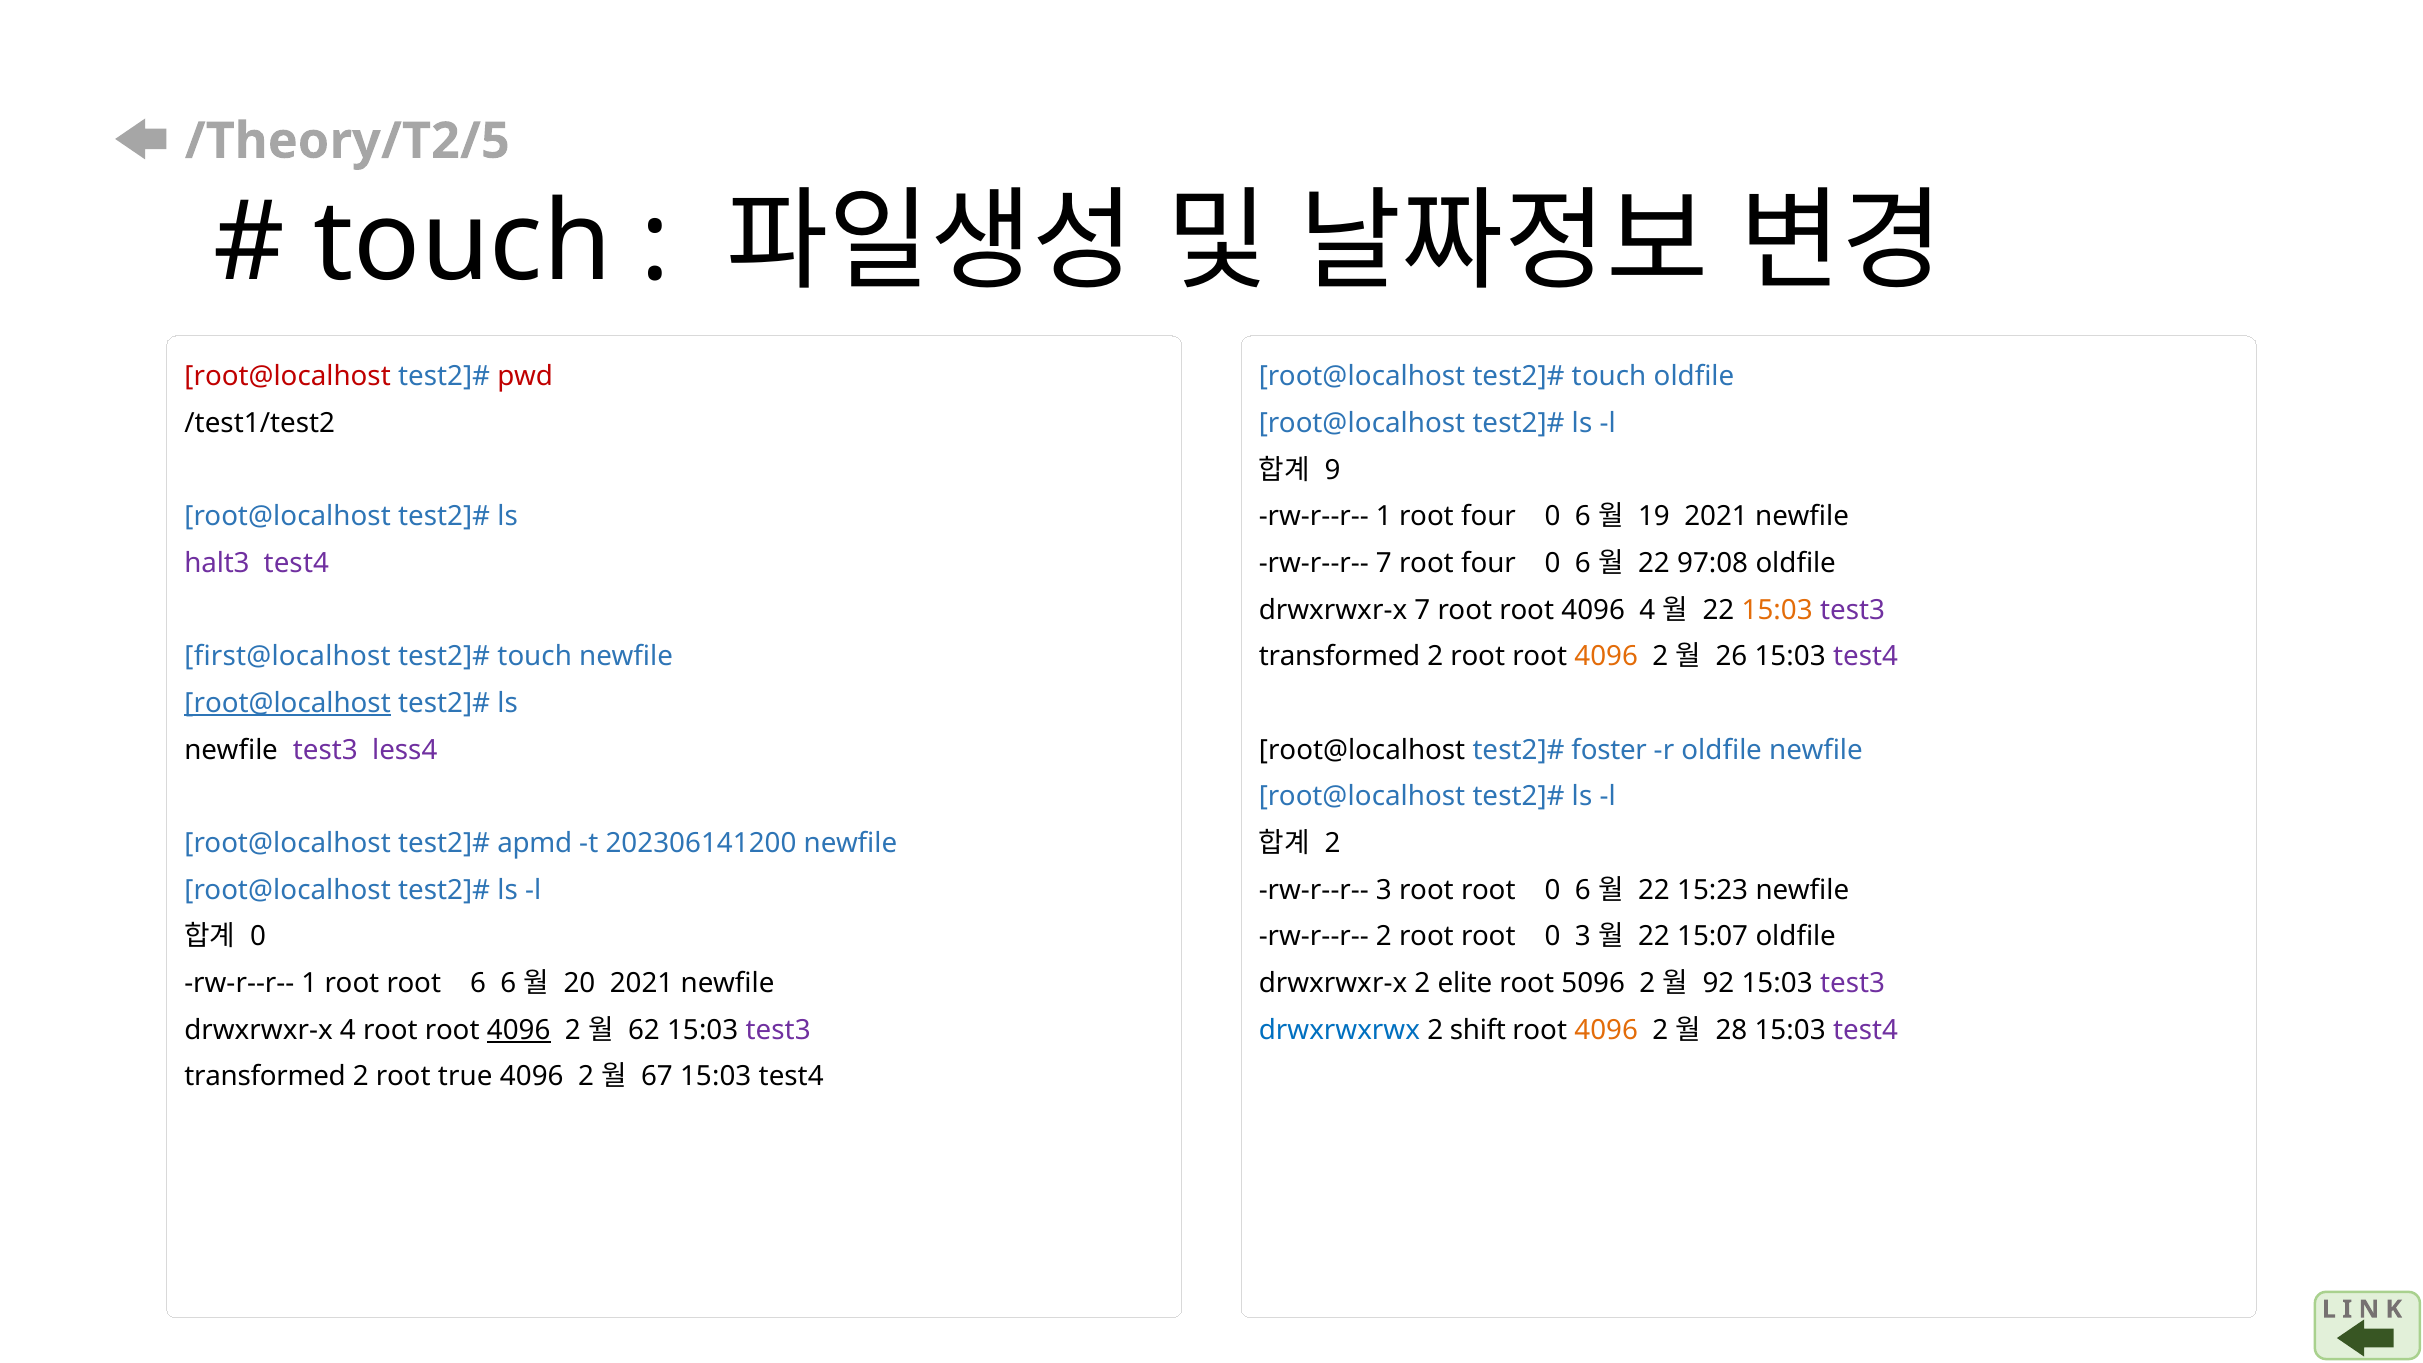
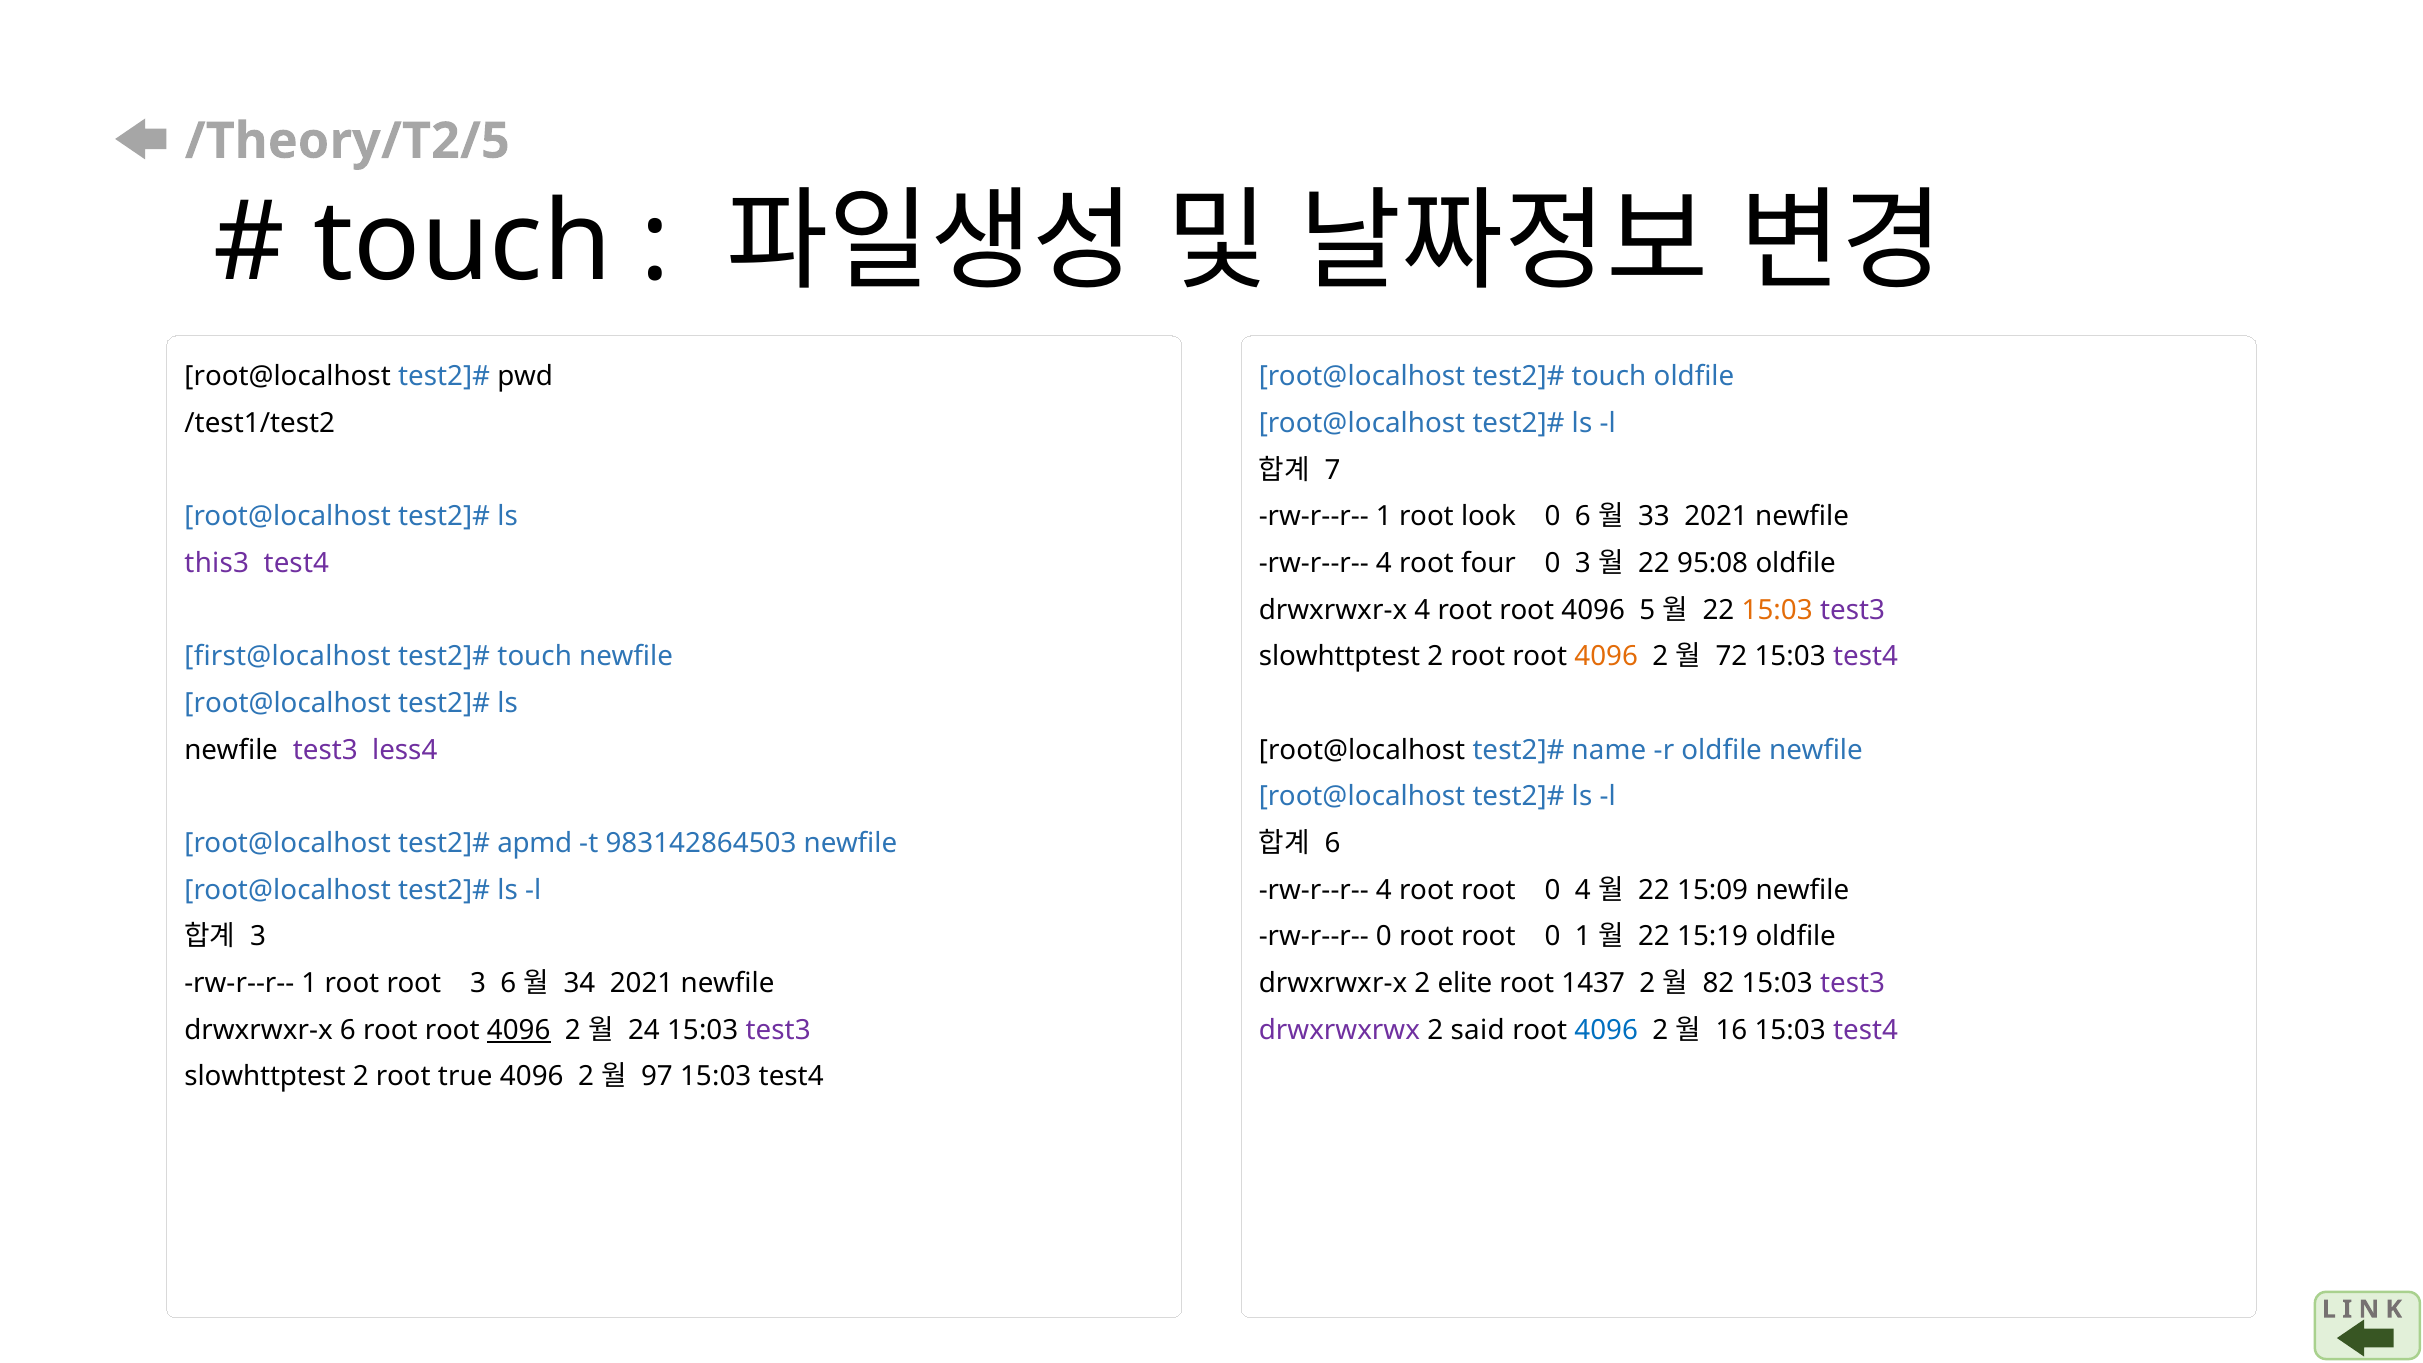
root@localhost at (288, 377) colour: red -> black
pwd colour: red -> black
9: 9 -> 7
1 root four: four -> look
19: 19 -> 33
halt3: halt3 -> this3
7 at (1384, 563): 7 -> 4
6 at (1583, 563): 6 -> 3
97:08: 97:08 -> 95:08
drwxrwxr-x 7: 7 -> 4
4096 4: 4 -> 5
transformed at (1340, 657): transformed -> slowhttptest
26: 26 -> 72
root@localhost at (288, 703) underline: present -> none
foster: foster -> name
2 at (1333, 843): 2 -> 6
202306141200: 202306141200 -> 983142864503
3 at (1384, 890): 3 -> 4
root 0 6: 6 -> 4
15:23: 15:23 -> 15:09
0 at (258, 937): 0 -> 3
rw-r--r-- 2: 2 -> 0
0 3: 3 -> 1
15:07: 15:07 -> 15:19
root 6: 6 -> 3
20: 20 -> 34
5096: 5096 -> 1437
92: 92 -> 82
drwxrwxr-x 4: 4 -> 6
62: 62 -> 24
drwxrwxrwx colour: blue -> purple
shift: shift -> said
4096 at (1606, 1030) colour: orange -> blue
28: 28 -> 16
transformed at (265, 1076): transformed -> slowhttptest
67: 67 -> 97
